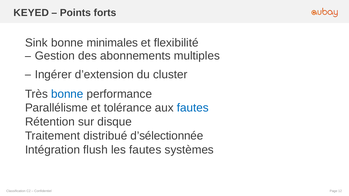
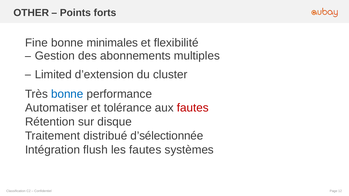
KEYED: KEYED -> OTHER
Sink: Sink -> Fine
Ingérer: Ingérer -> Limited
Parallélisme: Parallélisme -> Automatiser
fautes at (193, 108) colour: blue -> red
